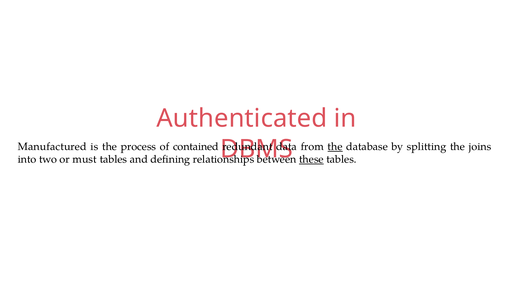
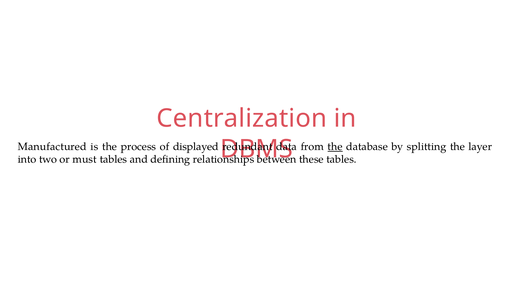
Authenticated: Authenticated -> Centralization
contained: contained -> displayed
joins: joins -> layer
these underline: present -> none
